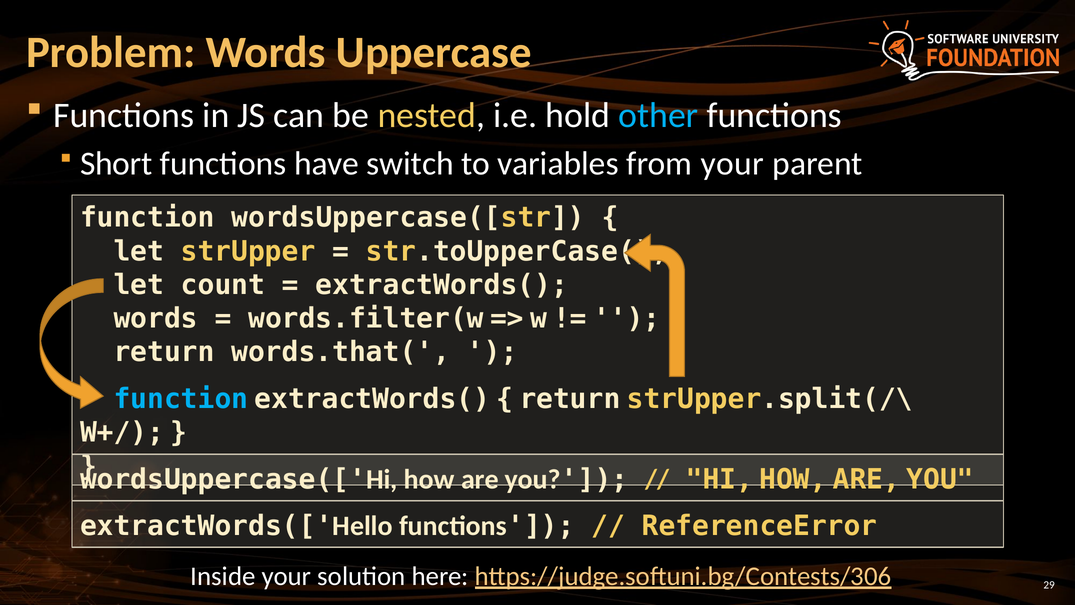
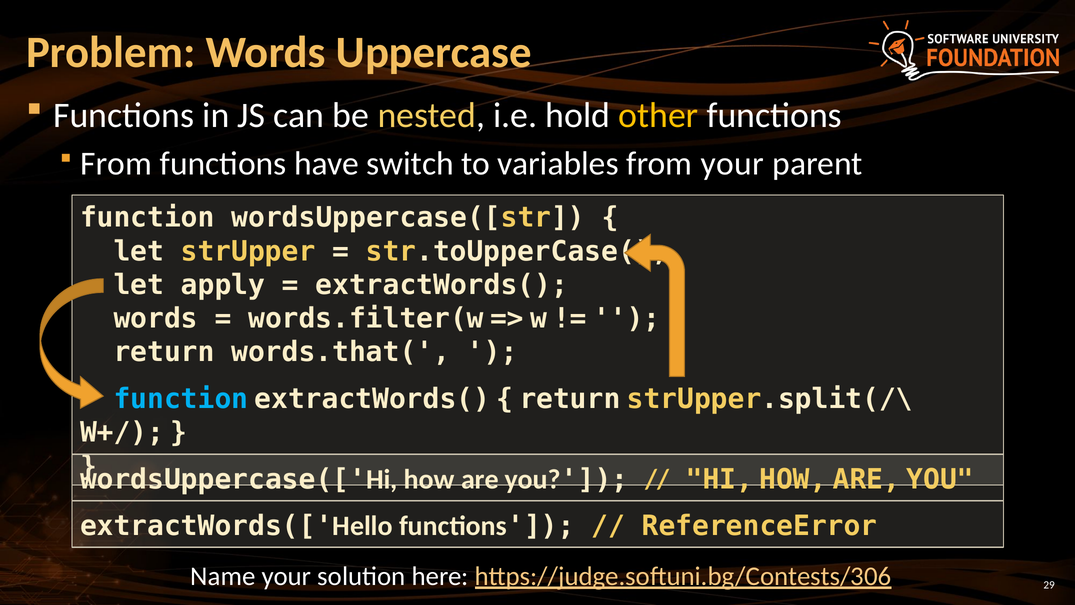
other colour: light blue -> yellow
Short at (116, 164): Short -> From
count: count -> apply
Inside: Inside -> Name
